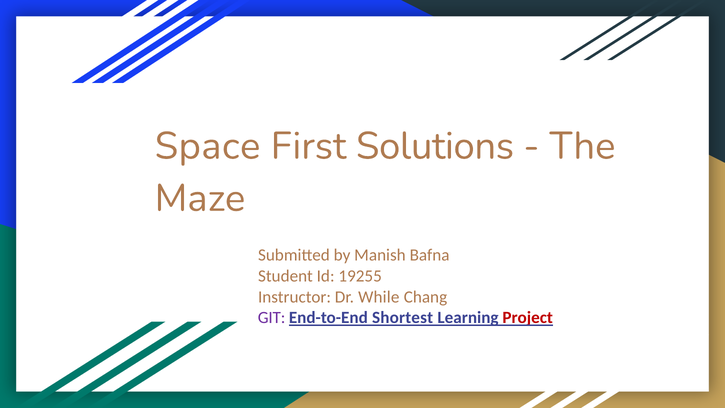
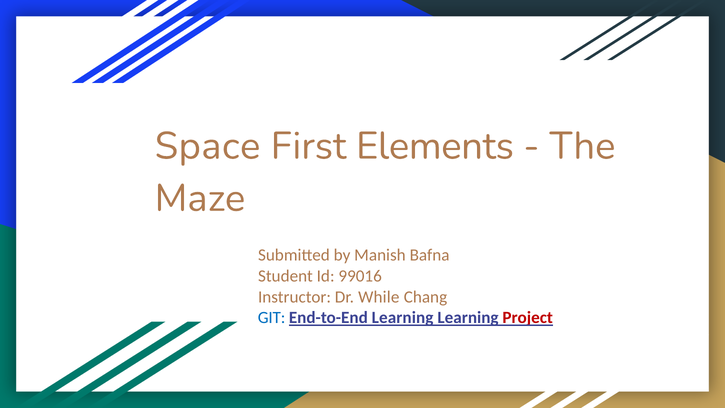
Solutions: Solutions -> Elements
19255: 19255 -> 99016
GIT colour: purple -> blue
End-to-End Shortest: Shortest -> Learning
